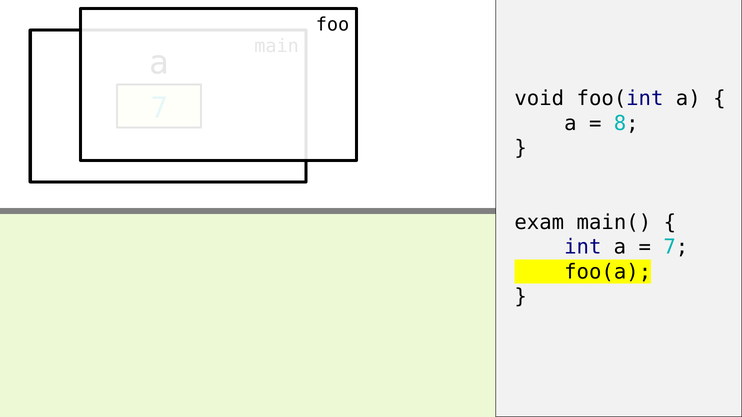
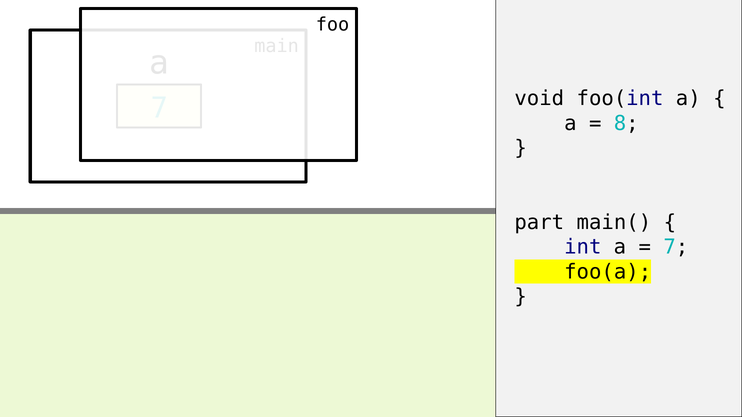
exam: exam -> part
